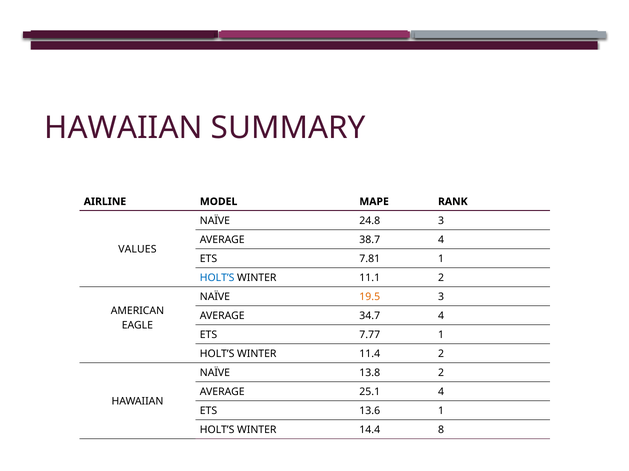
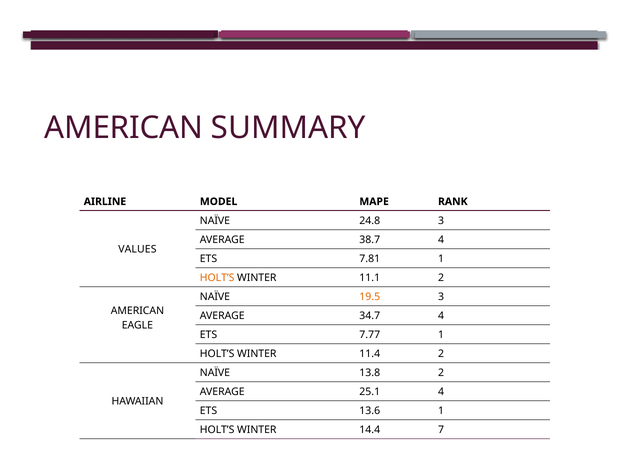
HAWAIIAN at (124, 128): HAWAIIAN -> AMERICAN
HOLT’S at (217, 278) colour: blue -> orange
8: 8 -> 7
